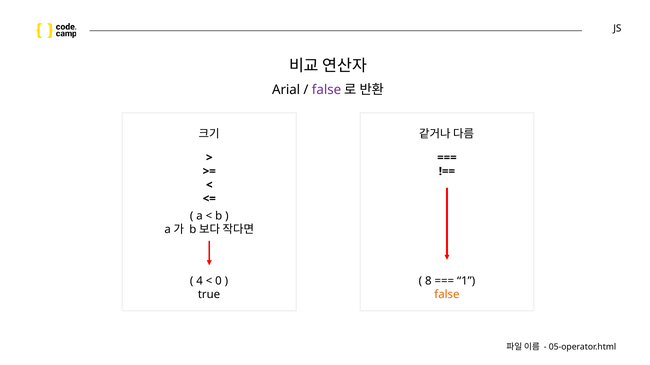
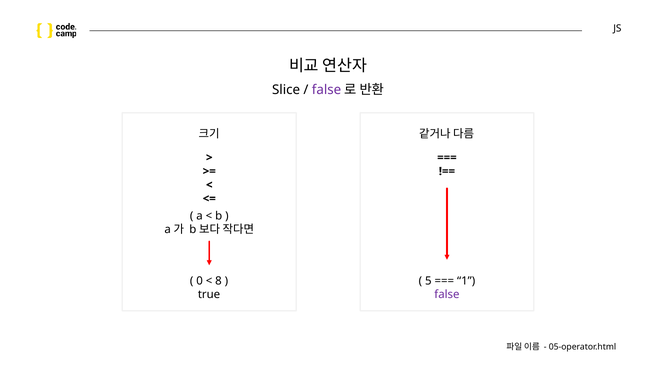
Arial: Arial -> Slice
4: 4 -> 0
0: 0 -> 8
8: 8 -> 5
false at (447, 295) colour: orange -> purple
